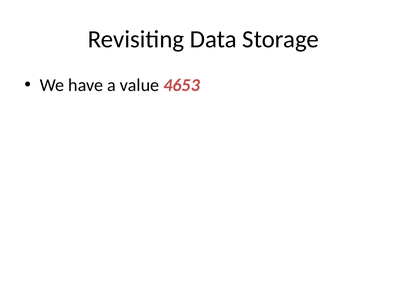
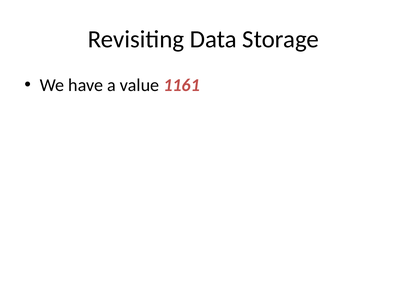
4653: 4653 -> 1161
